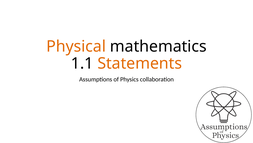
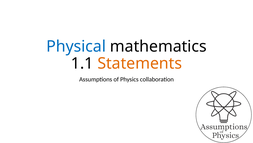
Physical colour: orange -> blue
